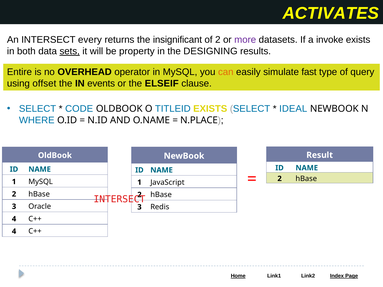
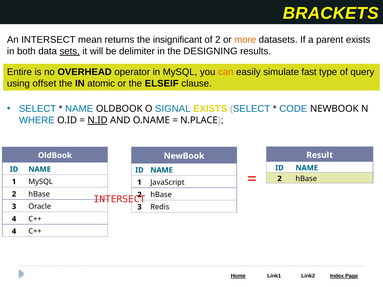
ACTIVATES: ACTIVATES -> BRACKETS
every: every -> mean
more colour: purple -> orange
invoke: invoke -> parent
property: property -> delimiter
events: events -> atomic
CODE at (79, 109): CODE -> NAME
TITLEID: TITLEID -> SIGNAL
IDEAL: IDEAL -> CODE
N.ID underline: none -> present
